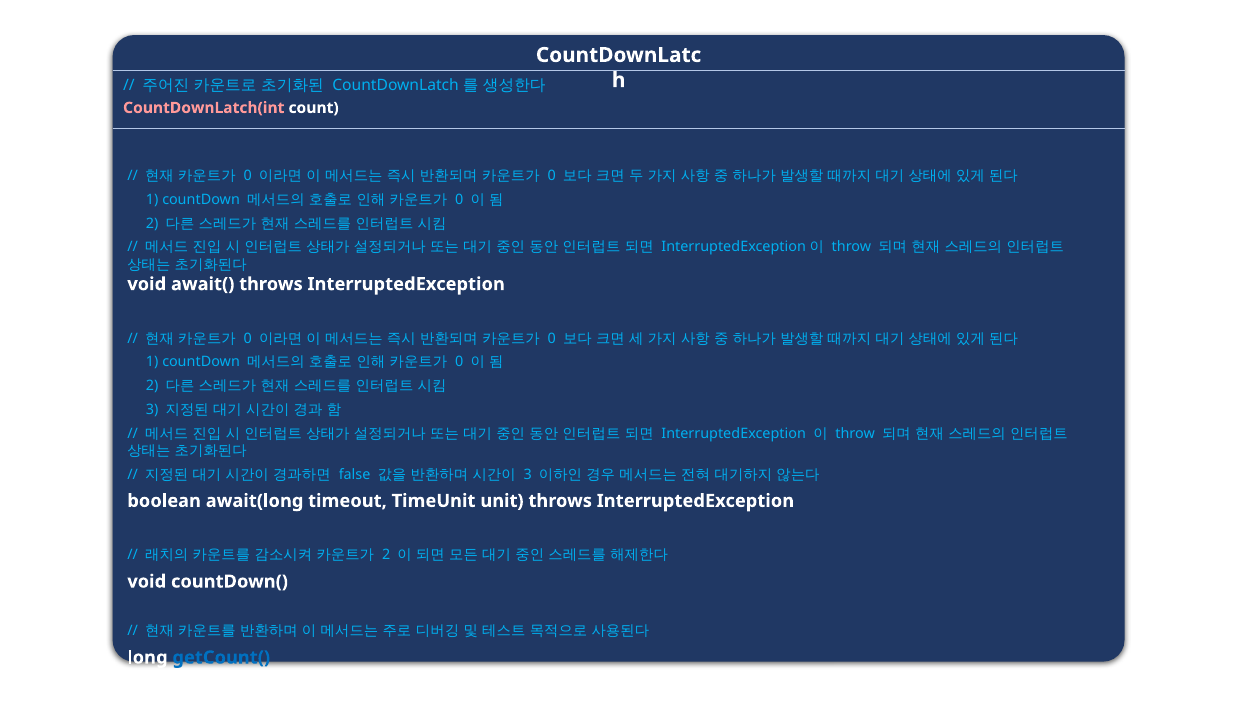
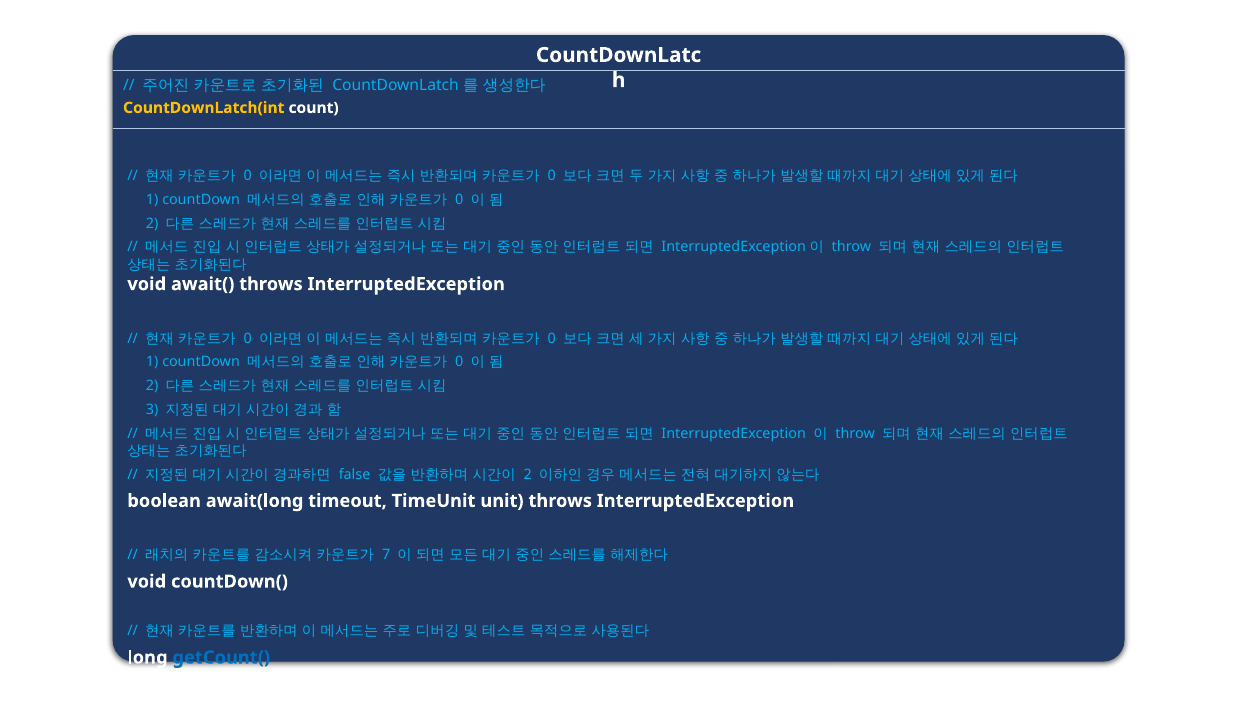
CountDownLatch(int colour: pink -> yellow
3 at (528, 474): 3 -> 2
2 at (386, 555): 2 -> 7
